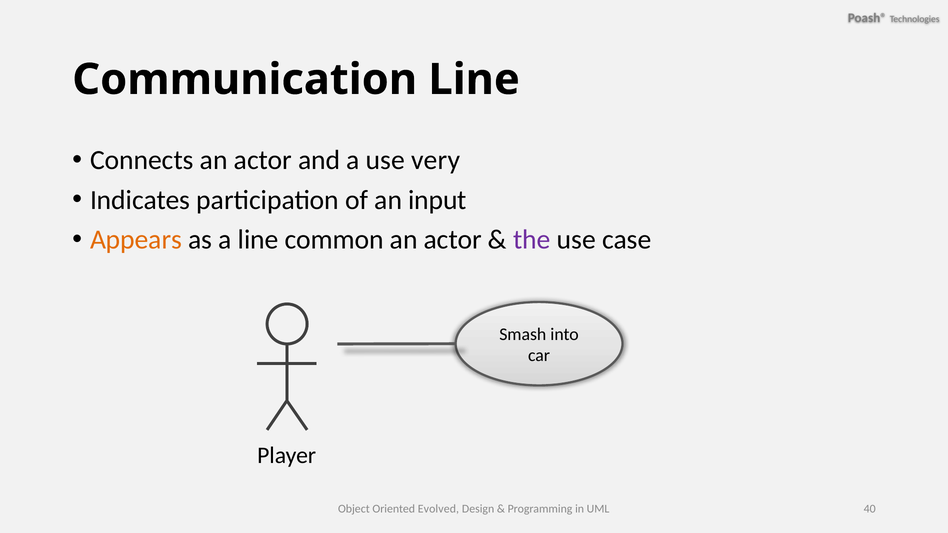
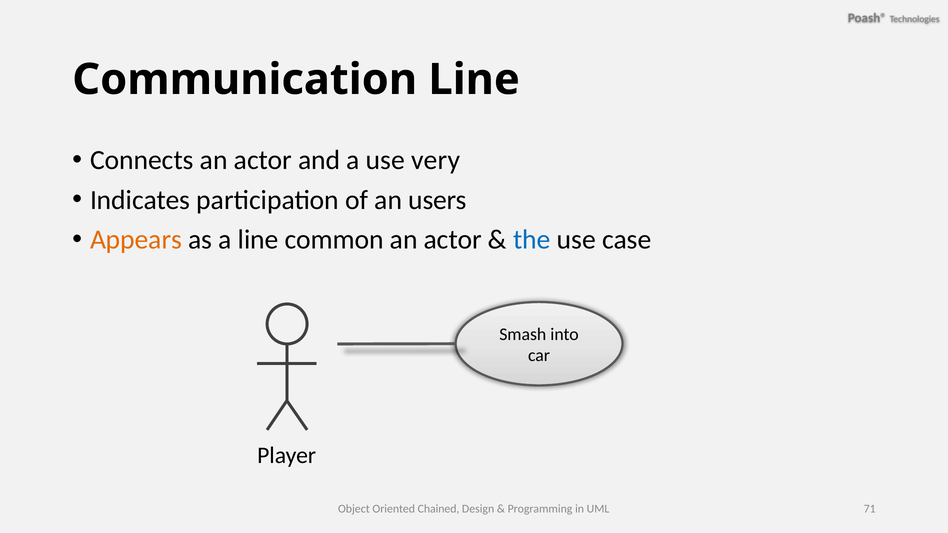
input: input -> users
the colour: purple -> blue
Evolved: Evolved -> Chained
40: 40 -> 71
